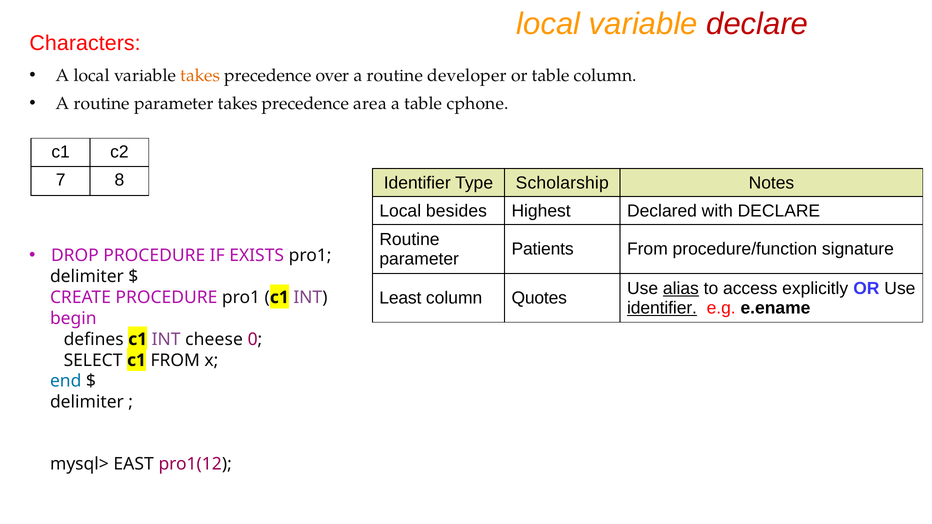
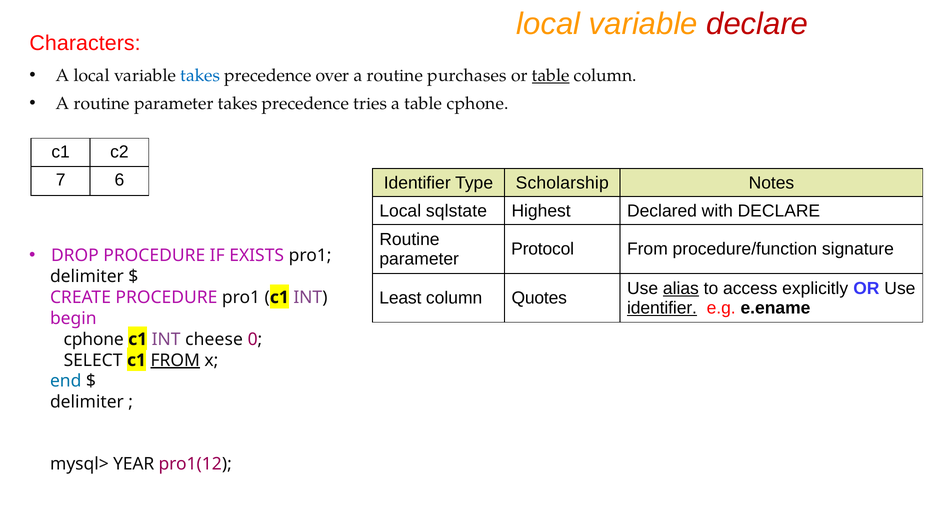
takes at (200, 75) colour: orange -> blue
developer: developer -> purchases
table at (551, 75) underline: none -> present
area: area -> tries
8: 8 -> 6
besides: besides -> sqlstate
Patients: Patients -> Protocol
defines at (94, 339): defines -> cphone
FROM at (175, 360) underline: none -> present
EAST: EAST -> YEAR
